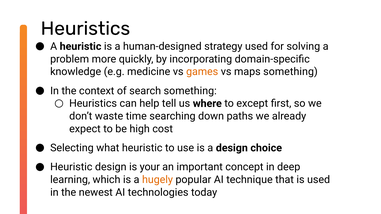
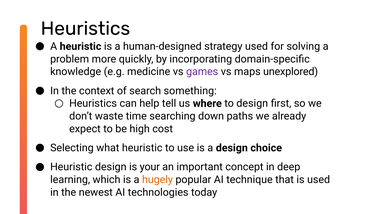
games colour: orange -> purple
maps something: something -> unexplored
to except: except -> design
